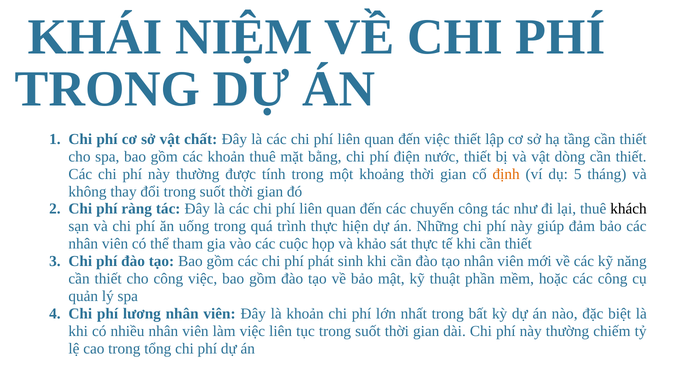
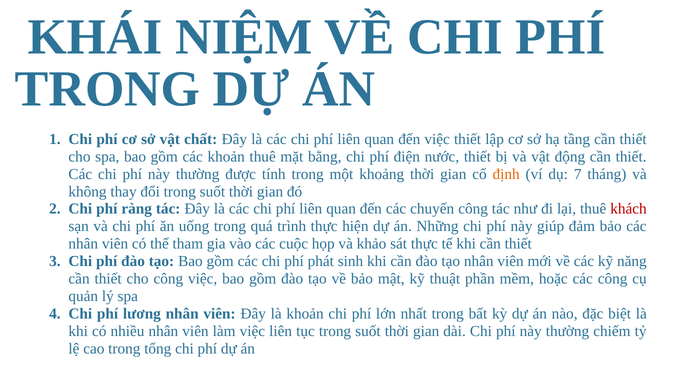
dòng: dòng -> động
5: 5 -> 7
khách colour: black -> red
